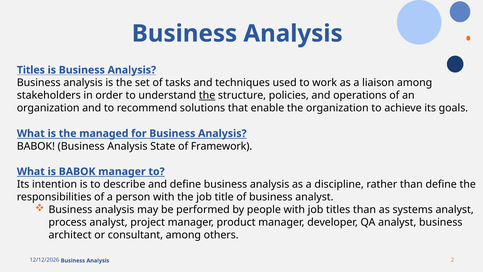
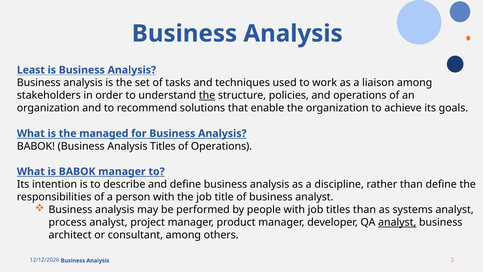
Titles at (31, 70): Titles -> Least
Analysis State: State -> Titles
of Framework: Framework -> Operations
analyst at (397, 222) underline: none -> present
